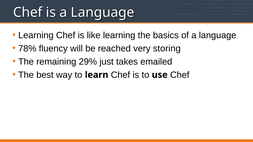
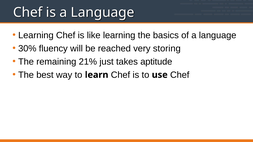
78%: 78% -> 30%
29%: 29% -> 21%
emailed: emailed -> aptitude
